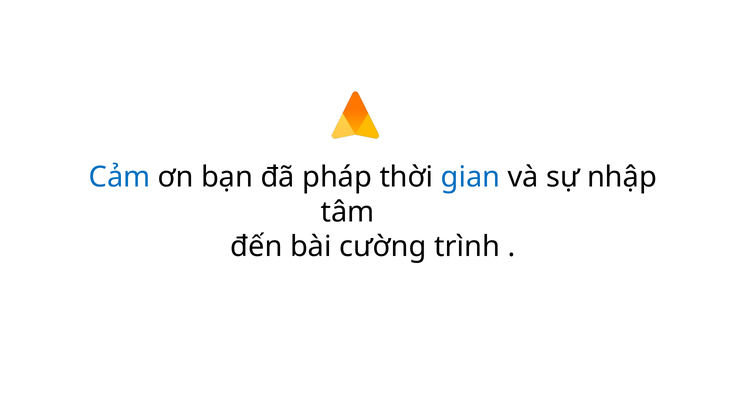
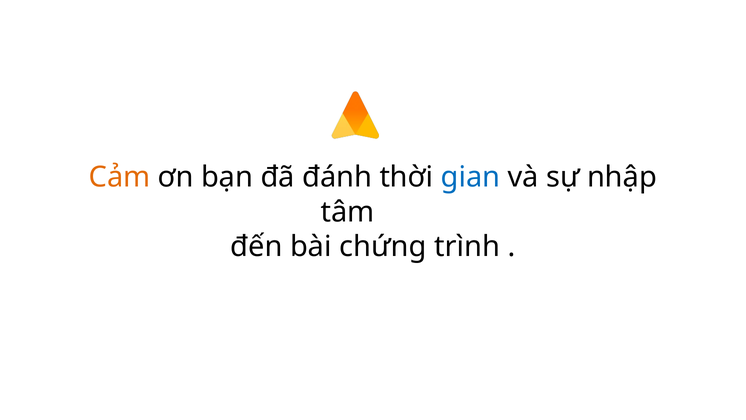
Cảm colour: blue -> orange
pháp: pháp -> đánh
cường: cường -> chứng
